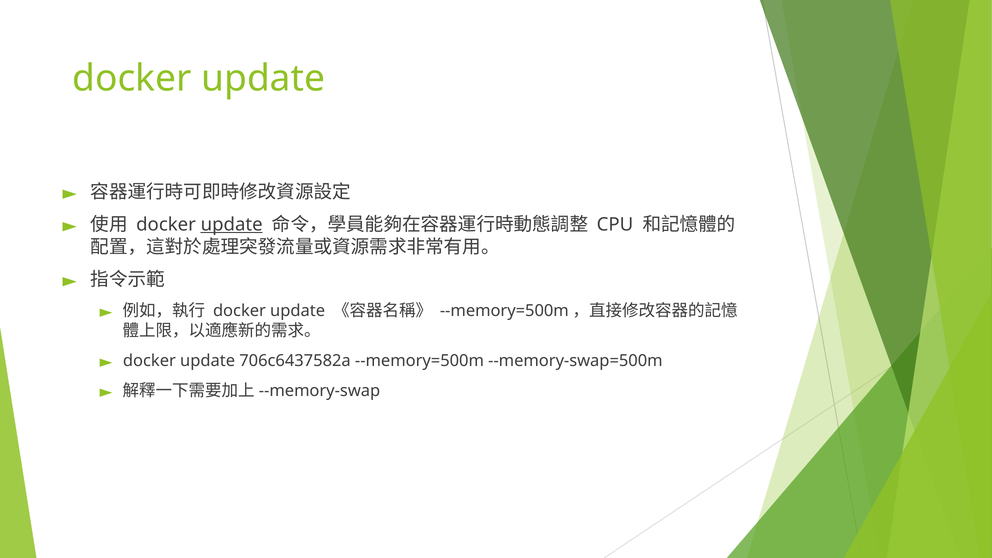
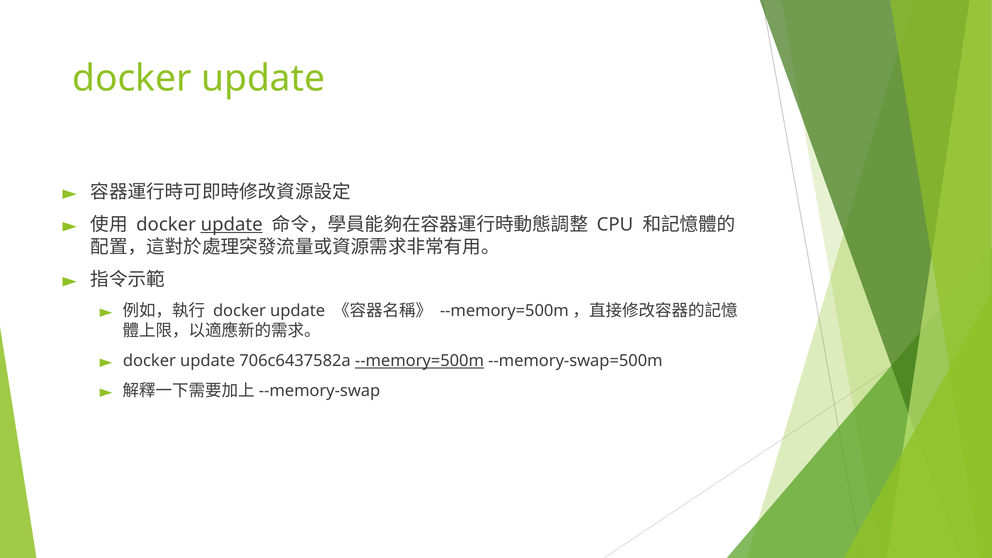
--memory=500m at (419, 361) underline: none -> present
